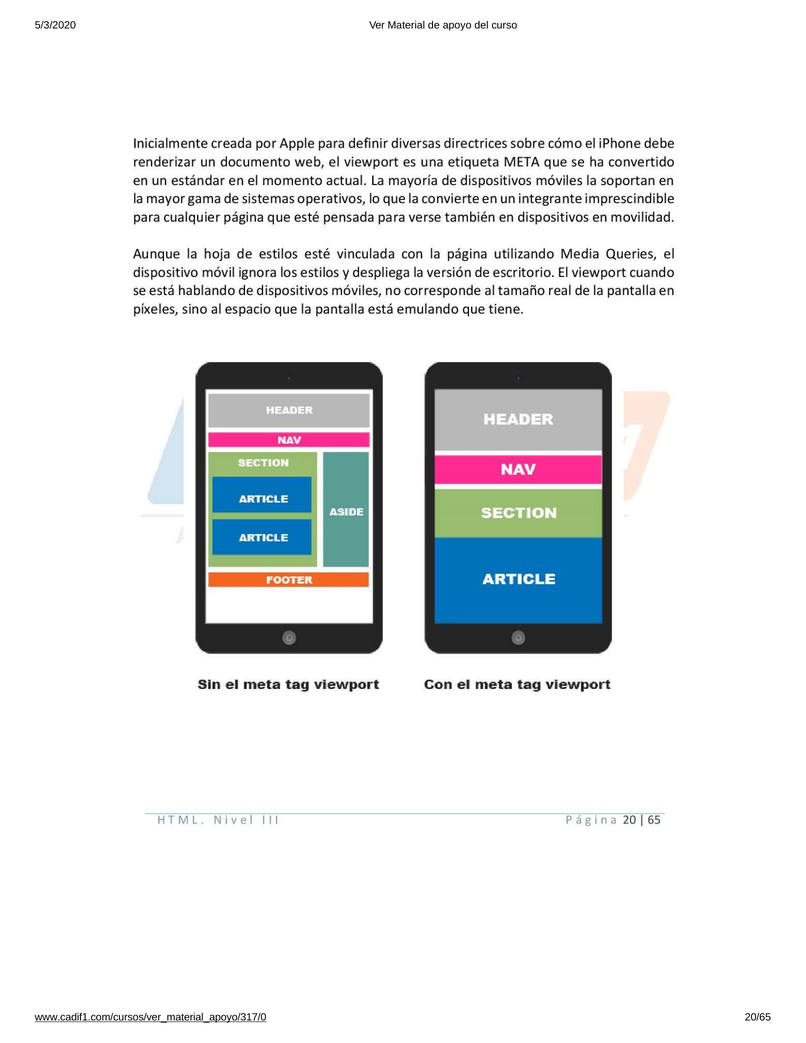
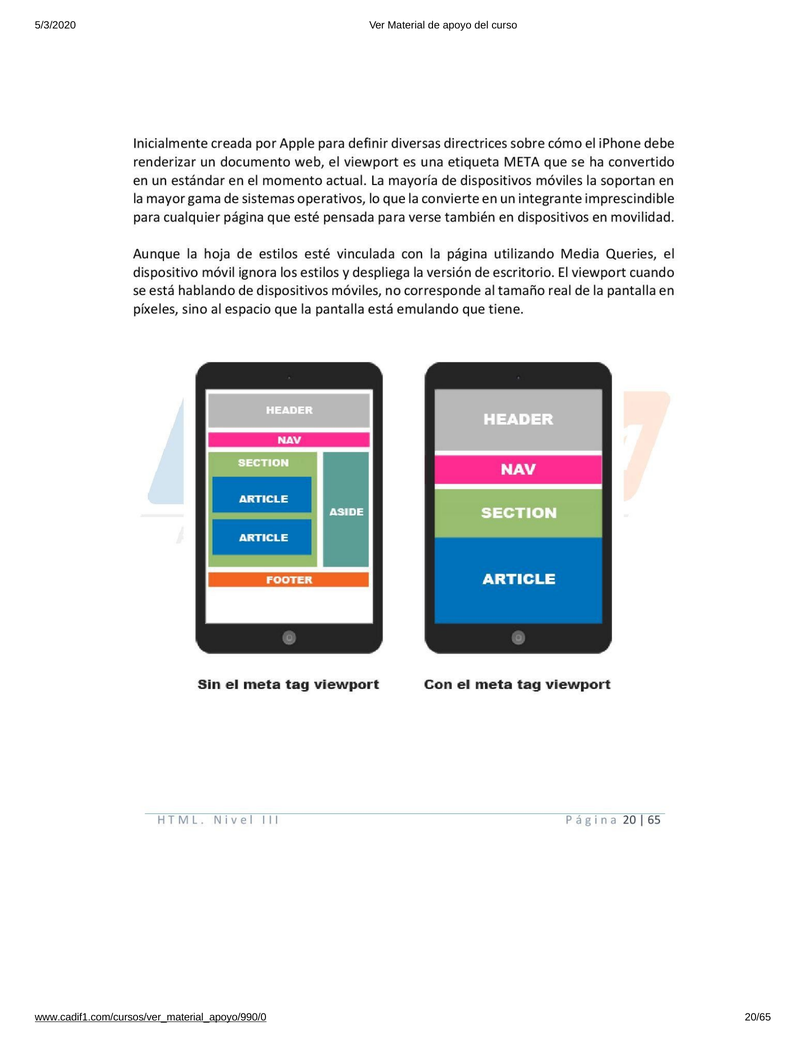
www.cadif1.com/cursos/ver_material_apoyo/317/0: www.cadif1.com/cursos/ver_material_apoyo/317/0 -> www.cadif1.com/cursos/ver_material_apoyo/990/0
